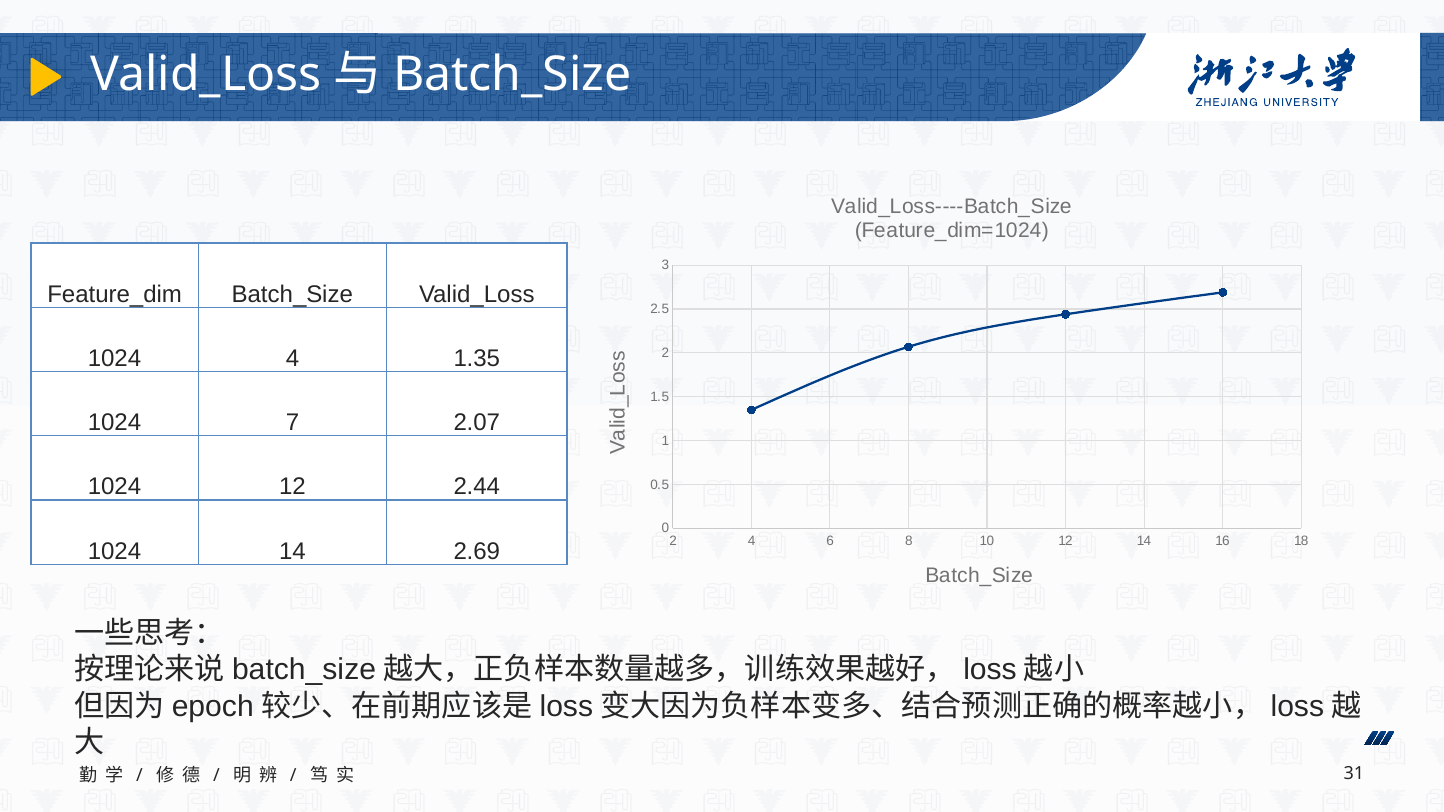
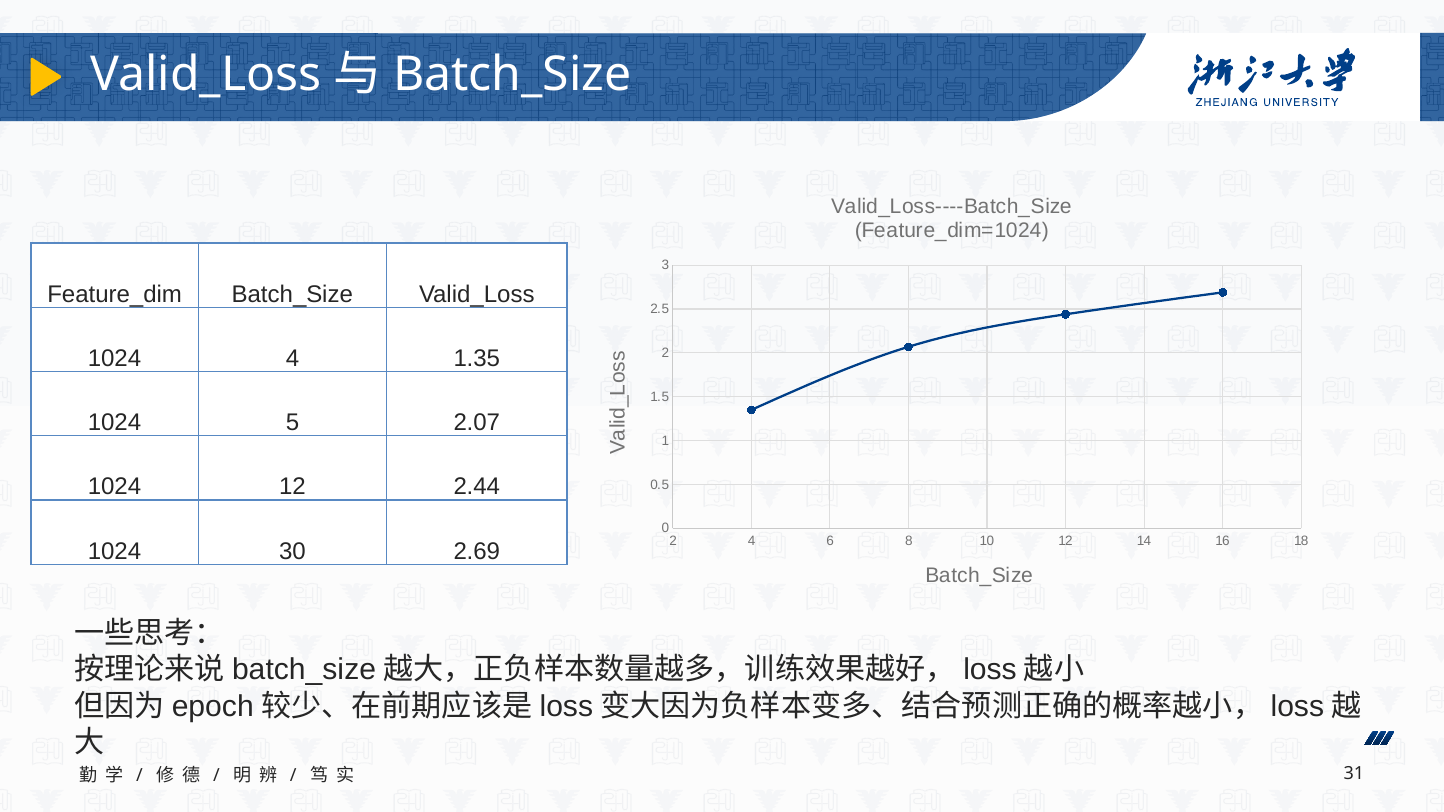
7: 7 -> 5
1024 14: 14 -> 30
